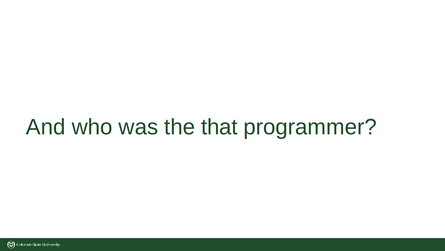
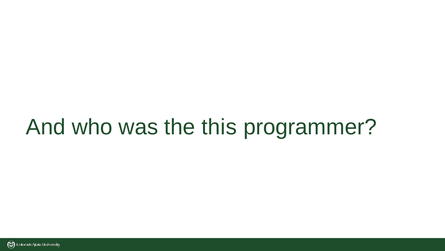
that: that -> this
